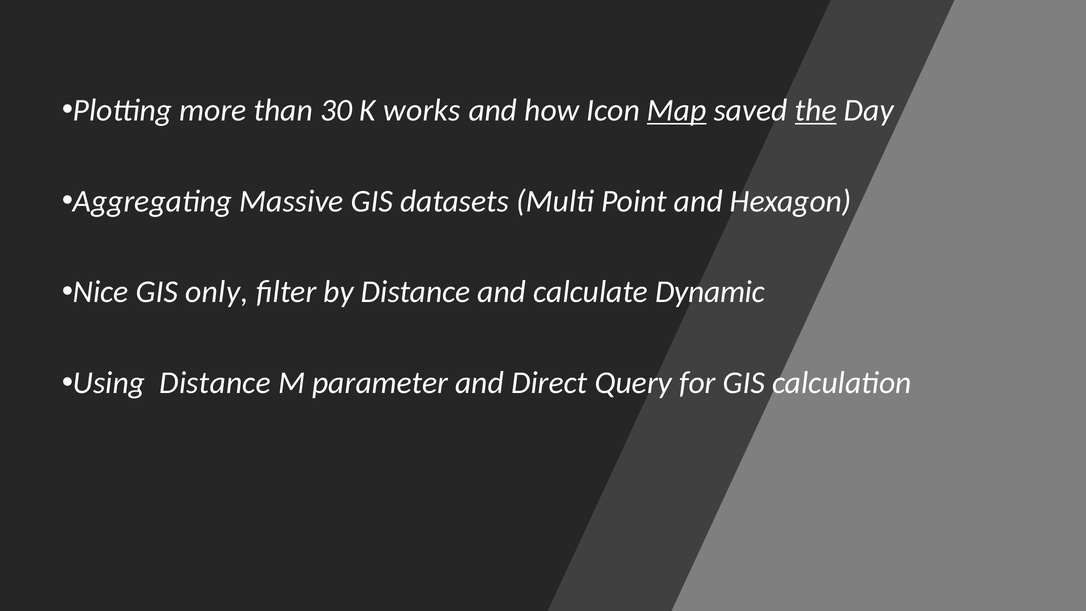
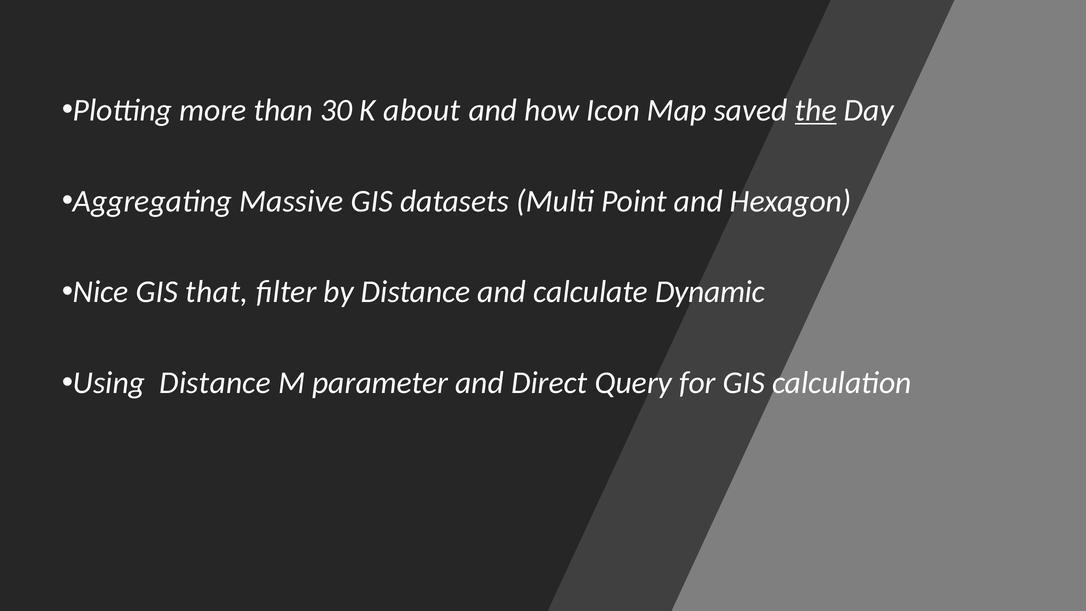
works: works -> about
Map underline: present -> none
only: only -> that
